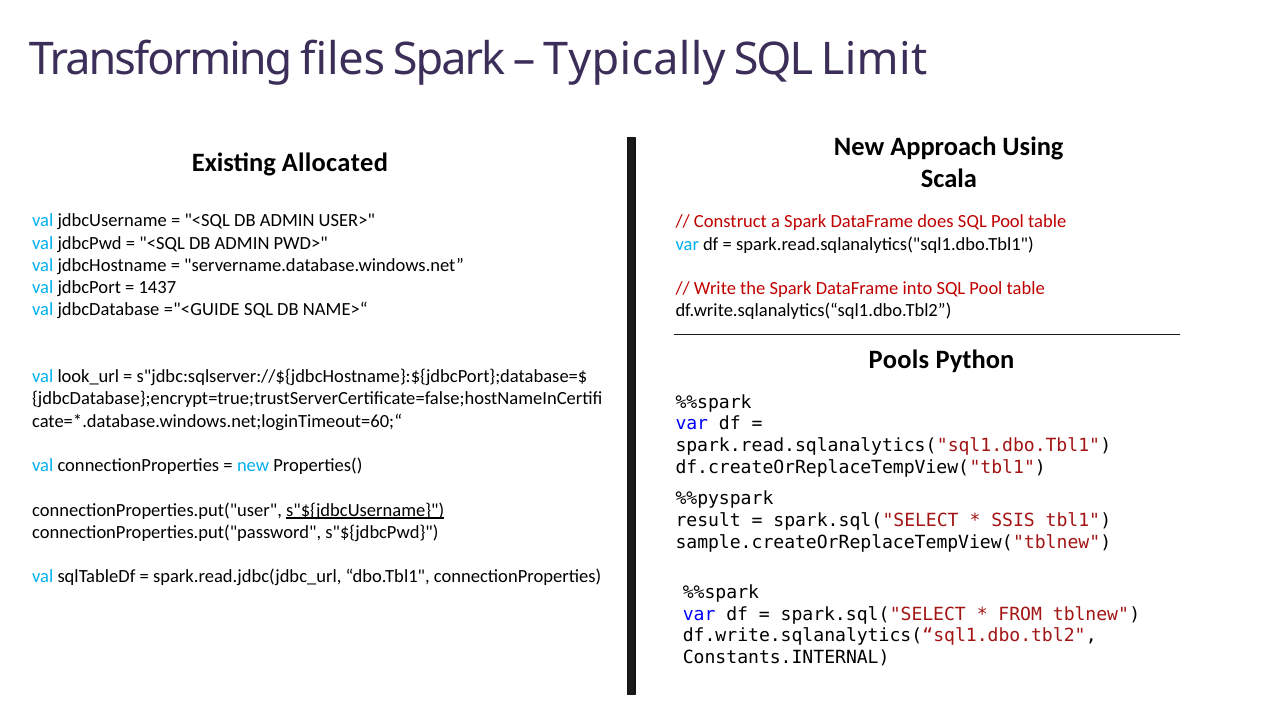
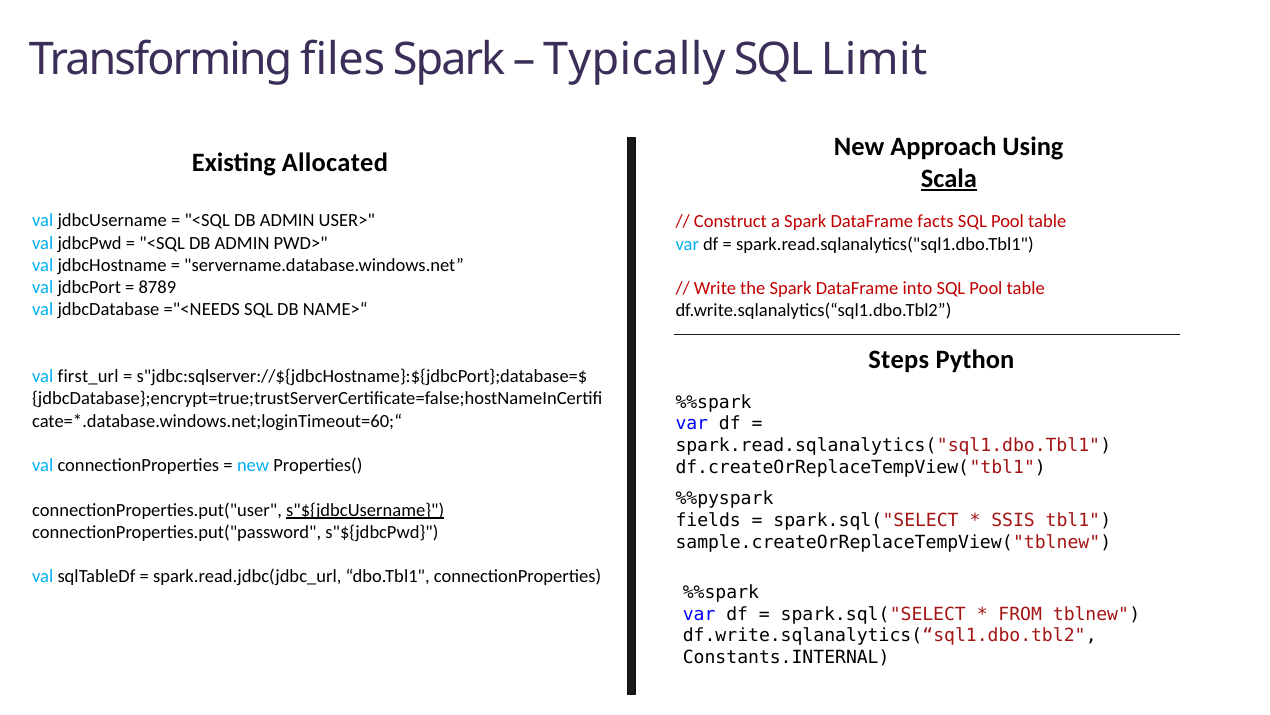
Scala underline: none -> present
does: does -> facts
1437: 1437 -> 8789
="<GUIDE: ="<GUIDE -> ="<NEEDS
Pools: Pools -> Steps
look_url: look_url -> first_url
result: result -> fields
